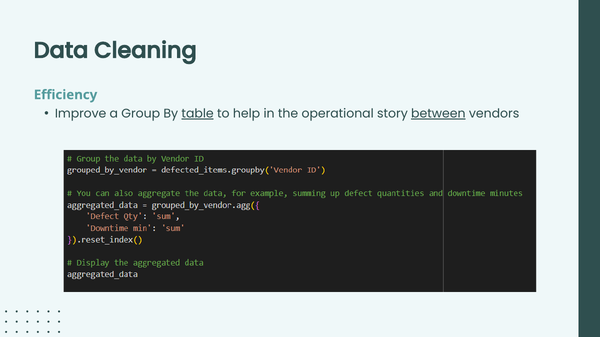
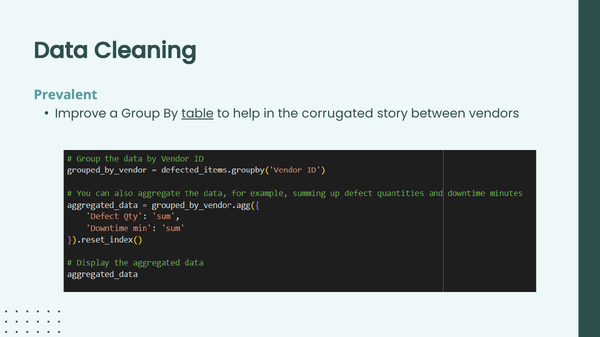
Efficiency: Efficiency -> Prevalent
operational: operational -> corrugated
between underline: present -> none
